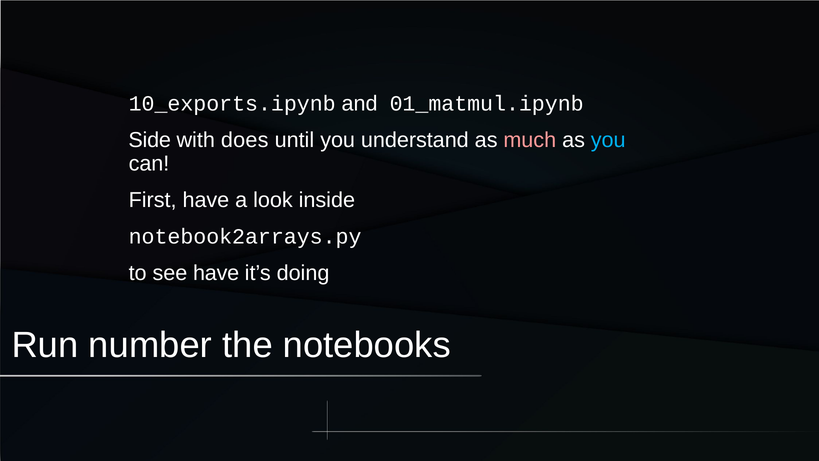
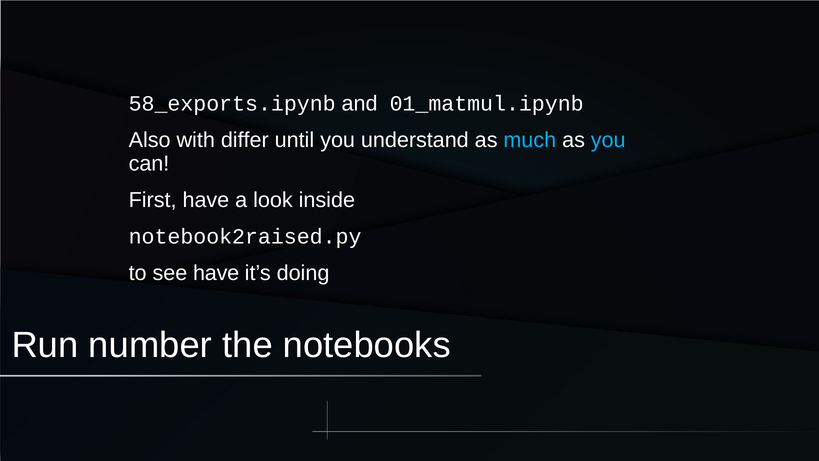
10_exports.ipynb: 10_exports.ipynb -> 58_exports.ipynb
Side: Side -> Also
does: does -> differ
much colour: pink -> light blue
notebook2arrays.py: notebook2arrays.py -> notebook2raised.py
